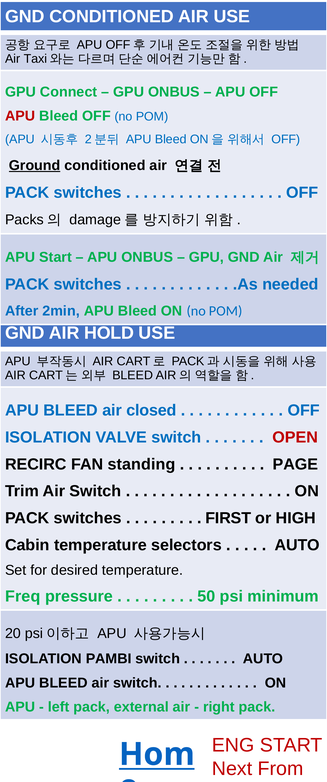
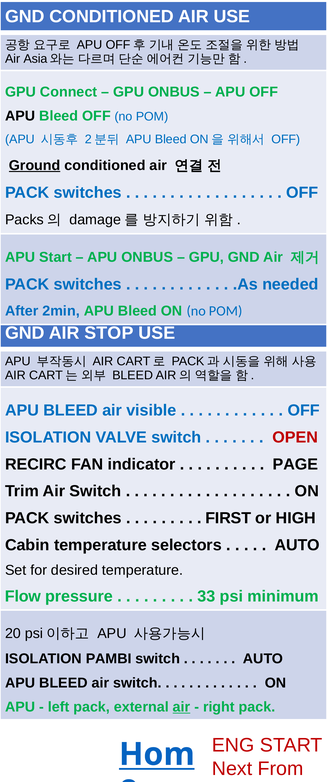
Taxi: Taxi -> Asia
APU at (20, 116) colour: red -> black
HOLD: HOLD -> STOP
closed: closed -> visible
standing: standing -> indicator
Freq: Freq -> Flow
50: 50 -> 33
air at (181, 707) underline: none -> present
